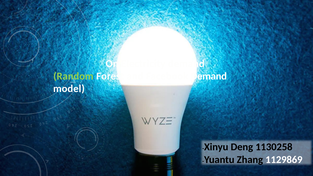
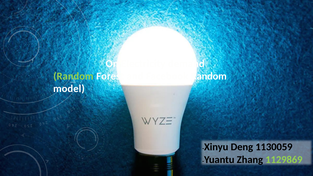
Facebook Demand: Demand -> Random
1130258: 1130258 -> 1130059
1129869 colour: white -> light green
